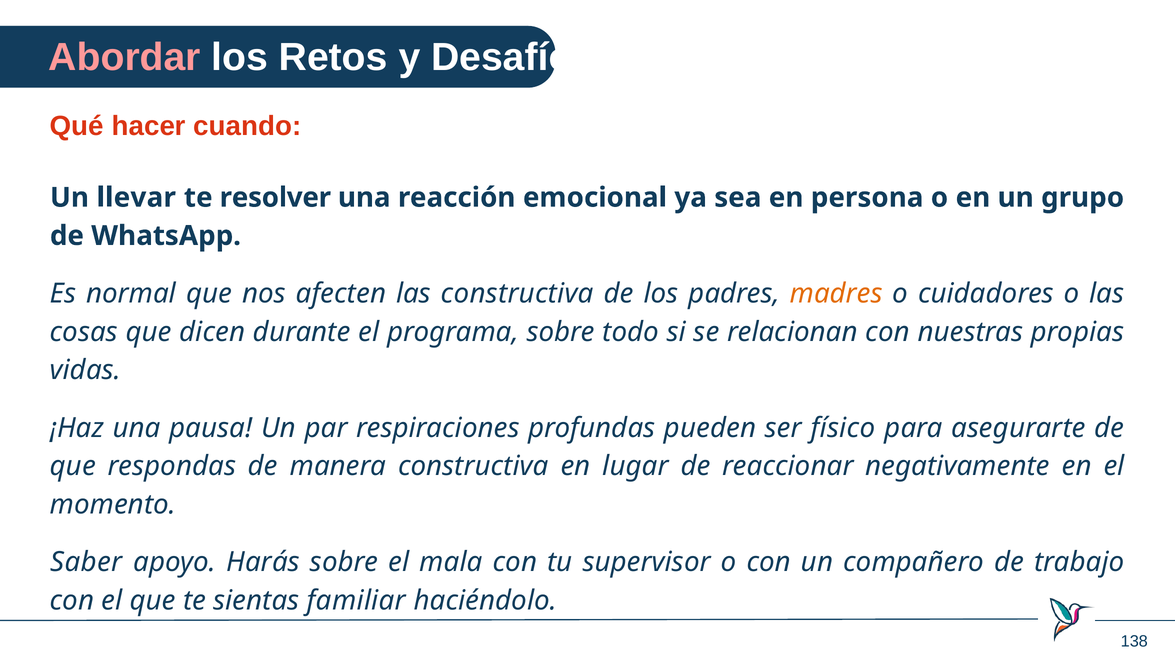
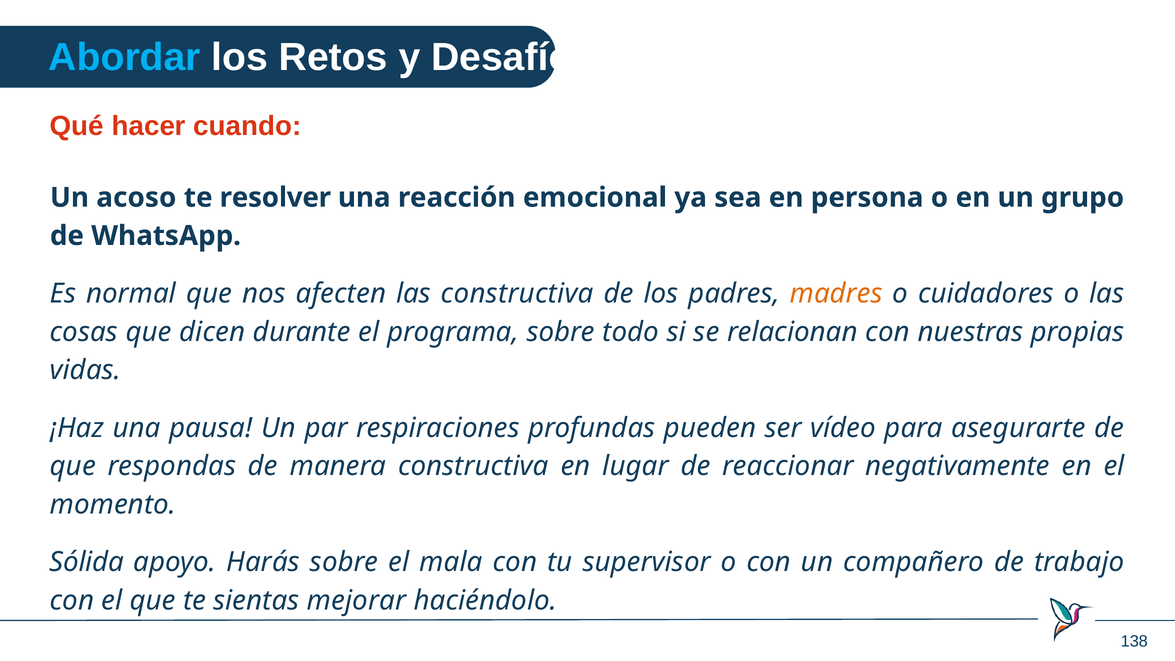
Abordar colour: pink -> light blue
llevar: llevar -> acoso
físico: físico -> vídeo
Saber: Saber -> Sólida
familiar: familiar -> mejorar
